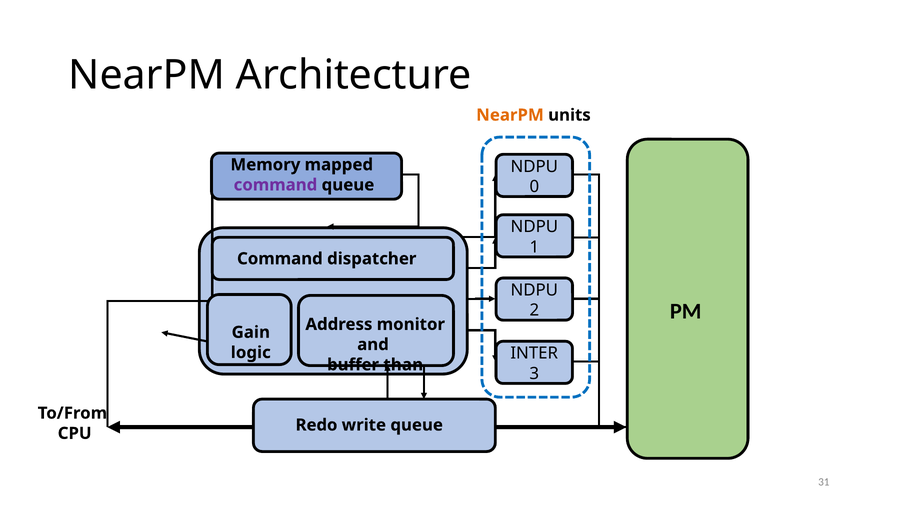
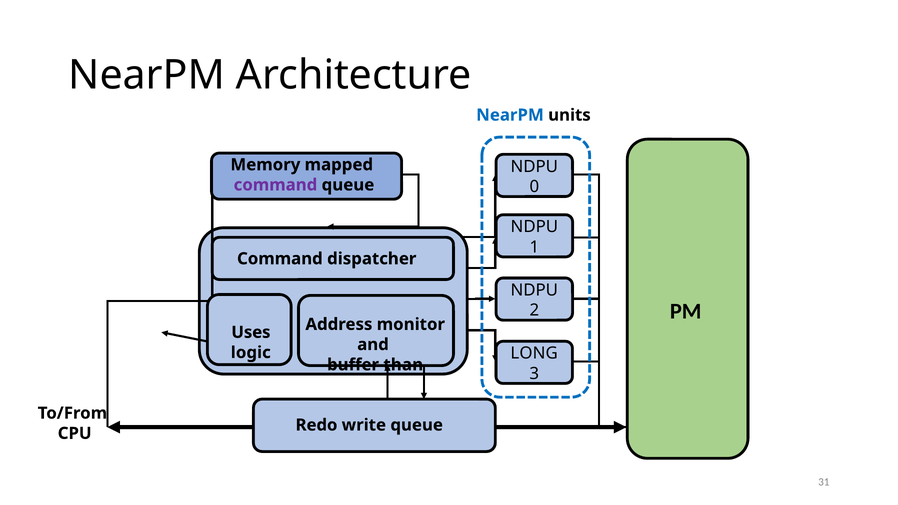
NearPM at (510, 115) colour: orange -> blue
Gain: Gain -> Uses
INTER: INTER -> LONG
